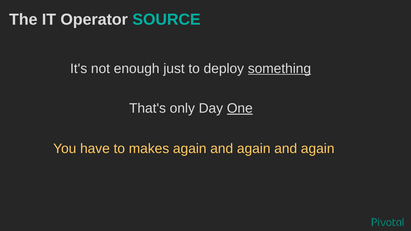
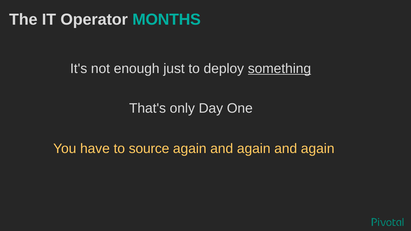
SOURCE: SOURCE -> MONTHS
One underline: present -> none
makes: makes -> source
